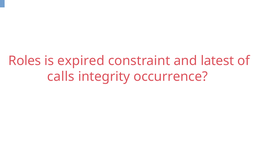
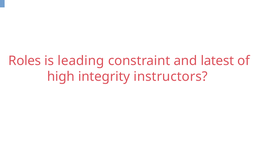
expired: expired -> leading
calls: calls -> high
occurrence: occurrence -> instructors
